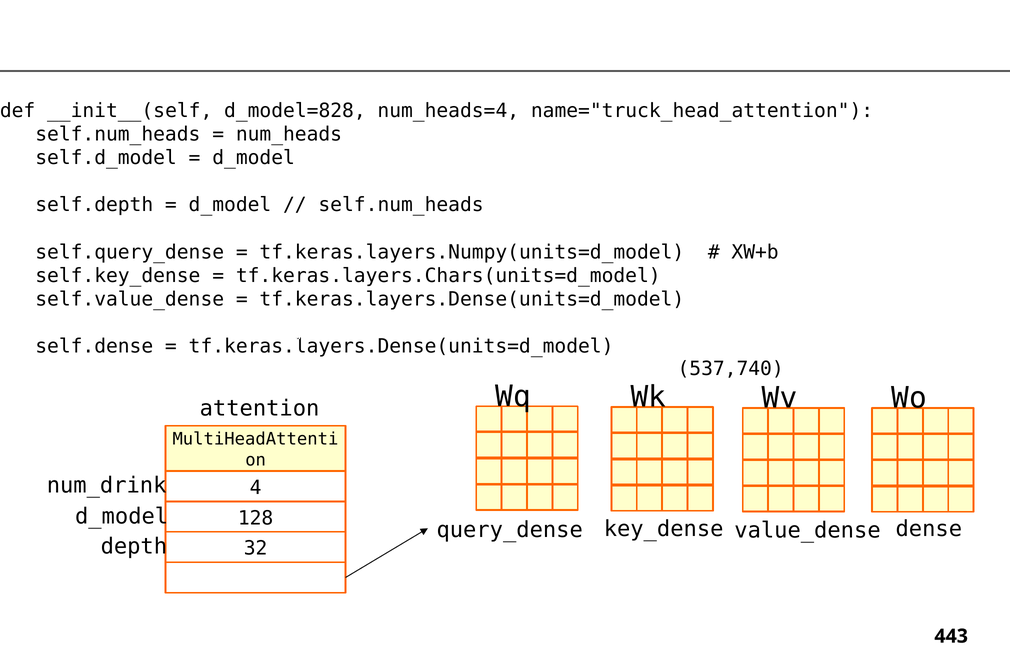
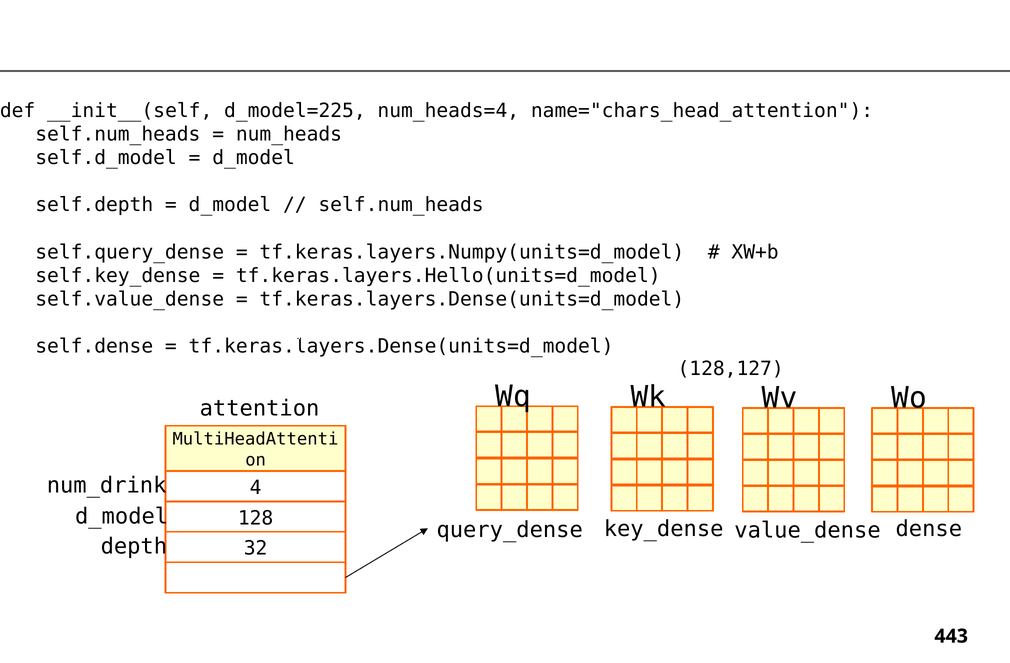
d_model=828: d_model=828 -> d_model=225
name="truck_head_attention: name="truck_head_attention -> name="chars_head_attention
tf.keras.layers.Chars(units=d_model: tf.keras.layers.Chars(units=d_model -> tf.keras.layers.Hello(units=d_model
537,740: 537,740 -> 128,127
